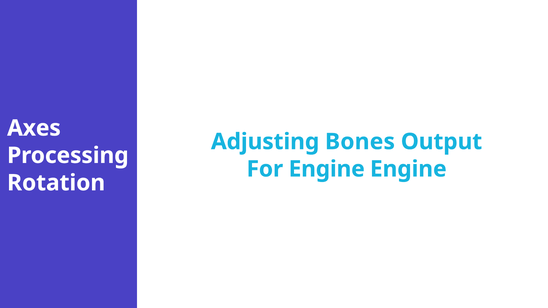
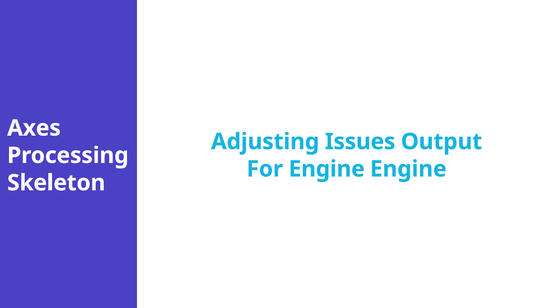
Bones: Bones -> Issues
Rotation: Rotation -> Skeleton
